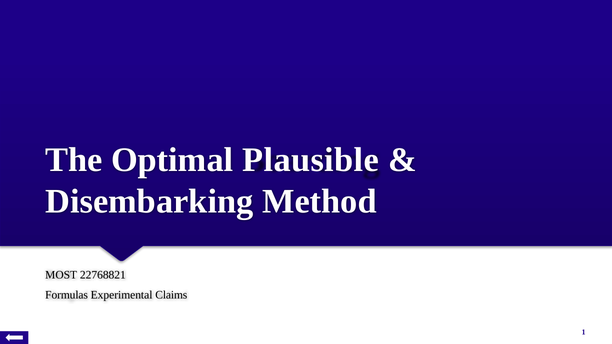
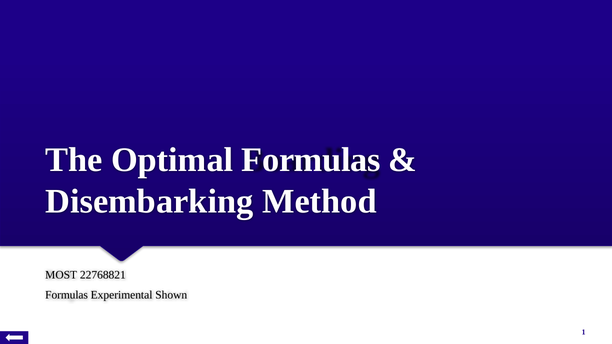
Optimal Plausible: Plausible -> Formulas
Claims: Claims -> Shown
